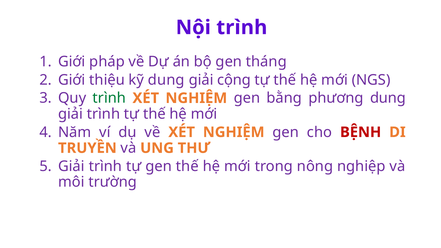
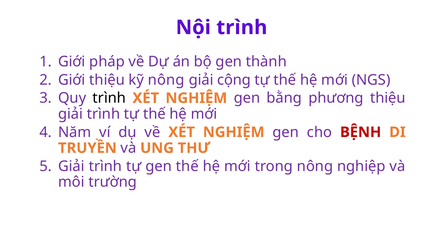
tháng: tháng -> thành
kỹ dung: dung -> nông
trình at (109, 98) colour: green -> black
phương dung: dung -> thiệu
